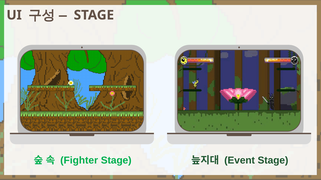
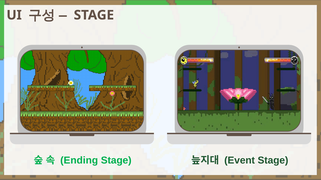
Fighter: Fighter -> Ending
